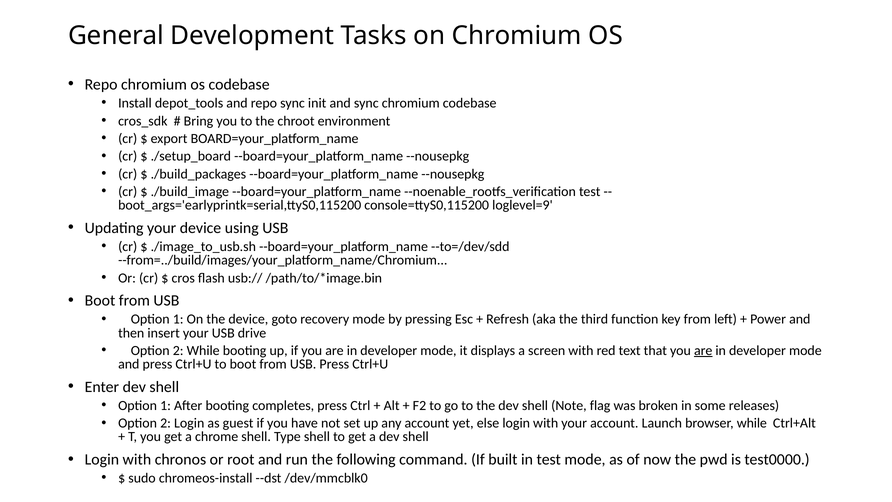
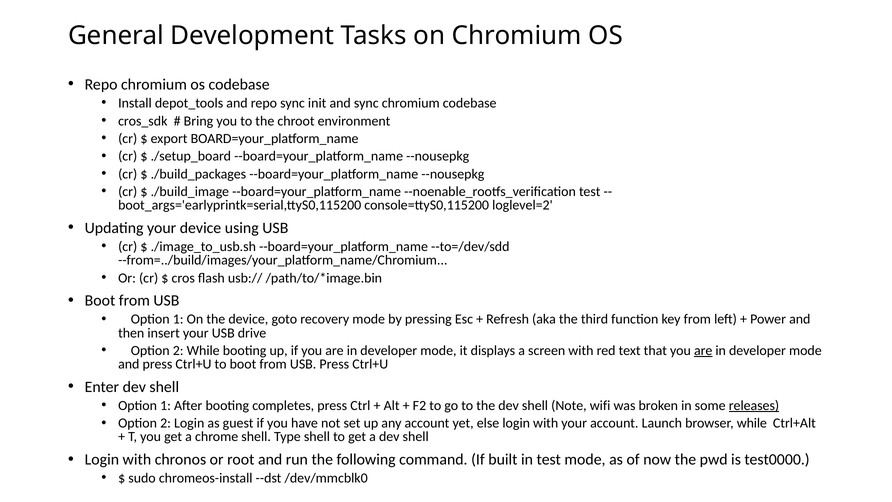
loglevel=9: loglevel=9 -> loglevel=2
flag: flag -> wifi
releases underline: none -> present
